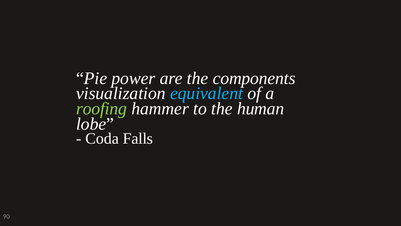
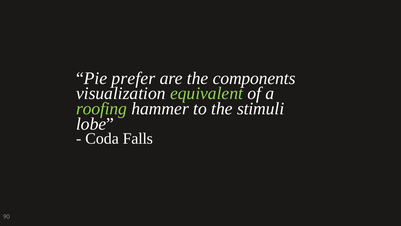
power: power -> prefer
equivalent colour: light blue -> light green
human: human -> stimuli
